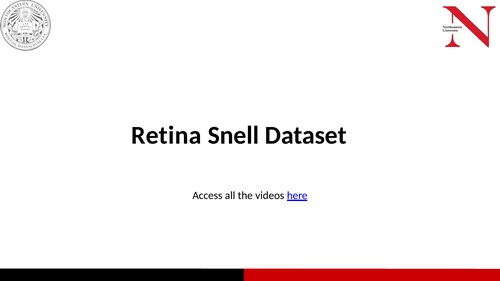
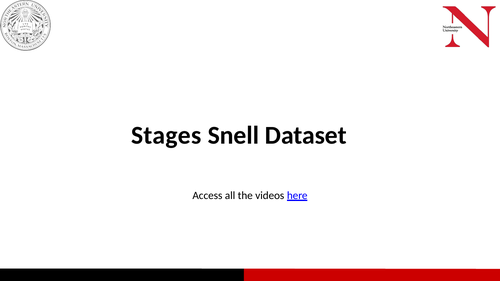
Retina: Retina -> Stages
